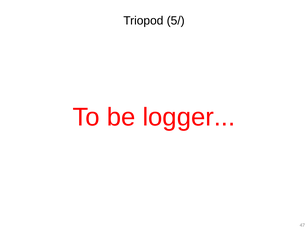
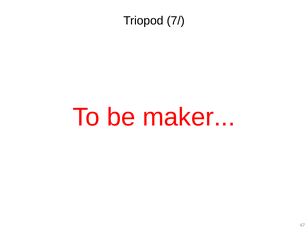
5/: 5/ -> 7/
logger: logger -> maker
